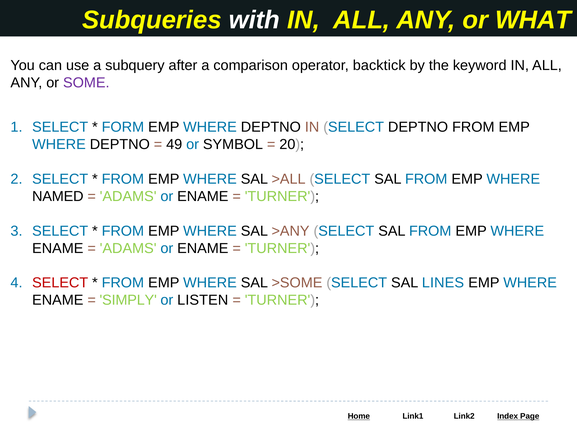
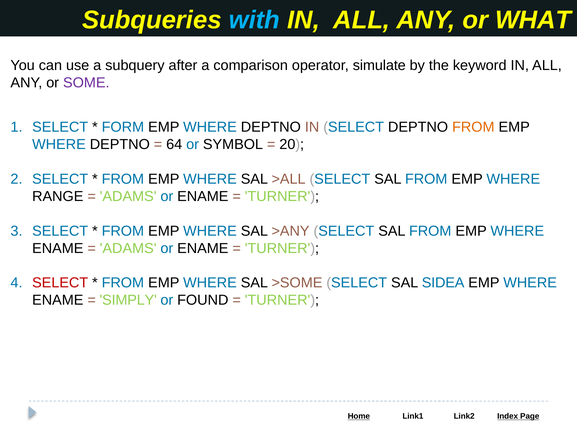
with colour: white -> light blue
backtick: backtick -> simulate
FROM at (473, 127) colour: black -> orange
49: 49 -> 64
NAMED: NAMED -> RANGE
LINES: LINES -> SIDEA
LISTEN: LISTEN -> FOUND
